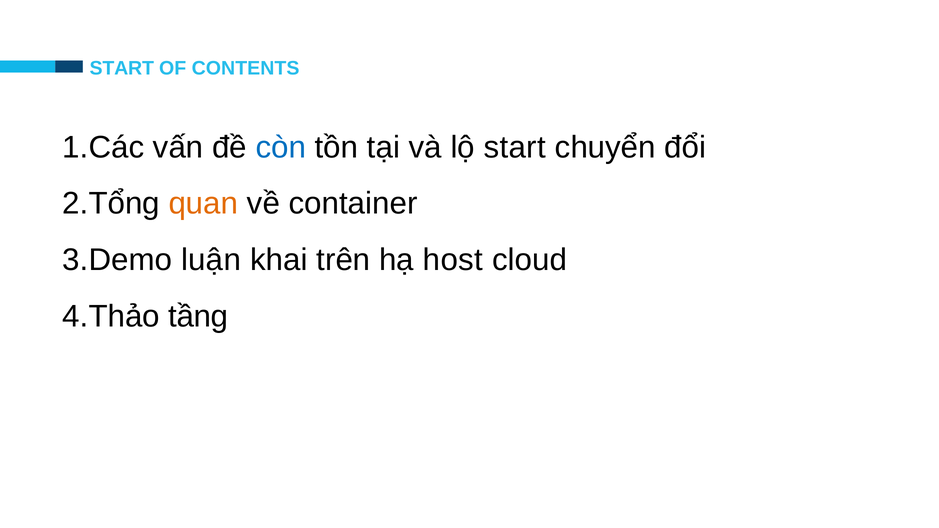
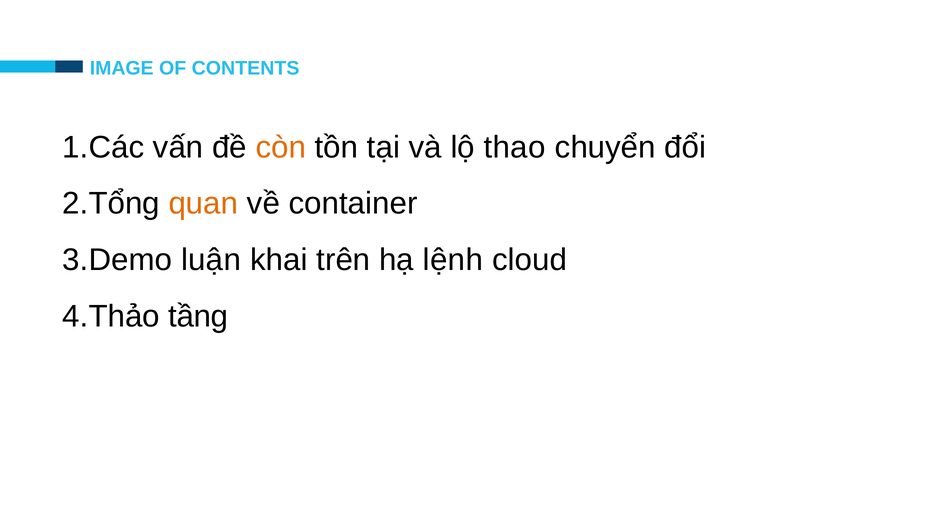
START at (122, 68): START -> IMAGE
còn colour: blue -> orange
lộ start: start -> thao
host: host -> lệnh
